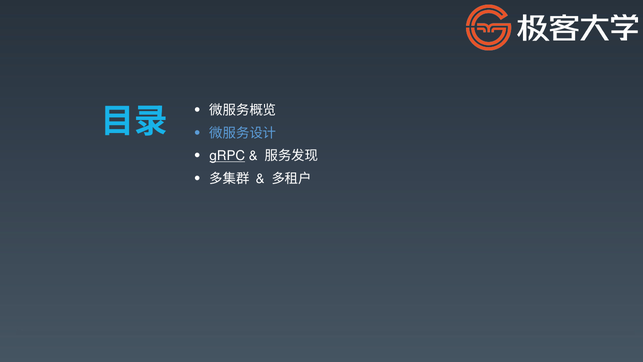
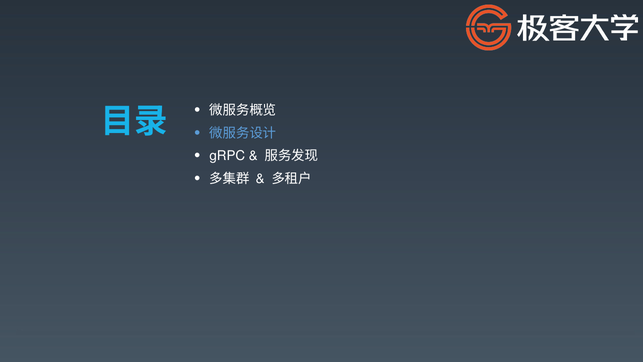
gRPC underline: present -> none
